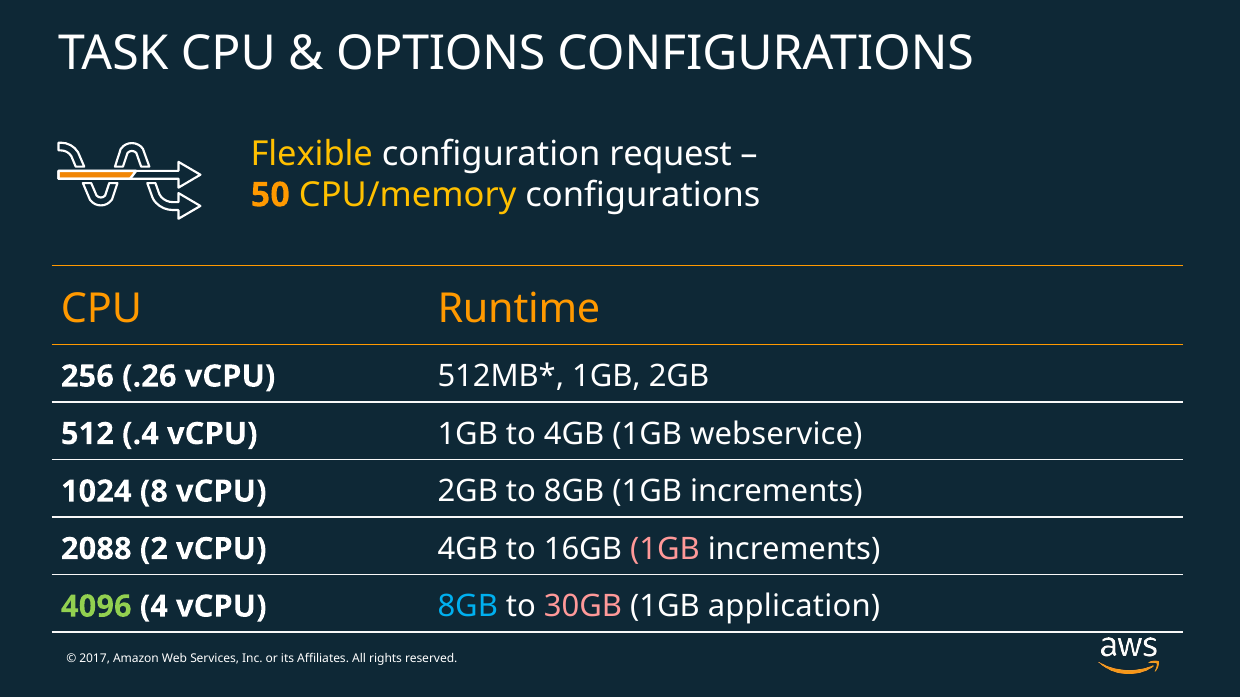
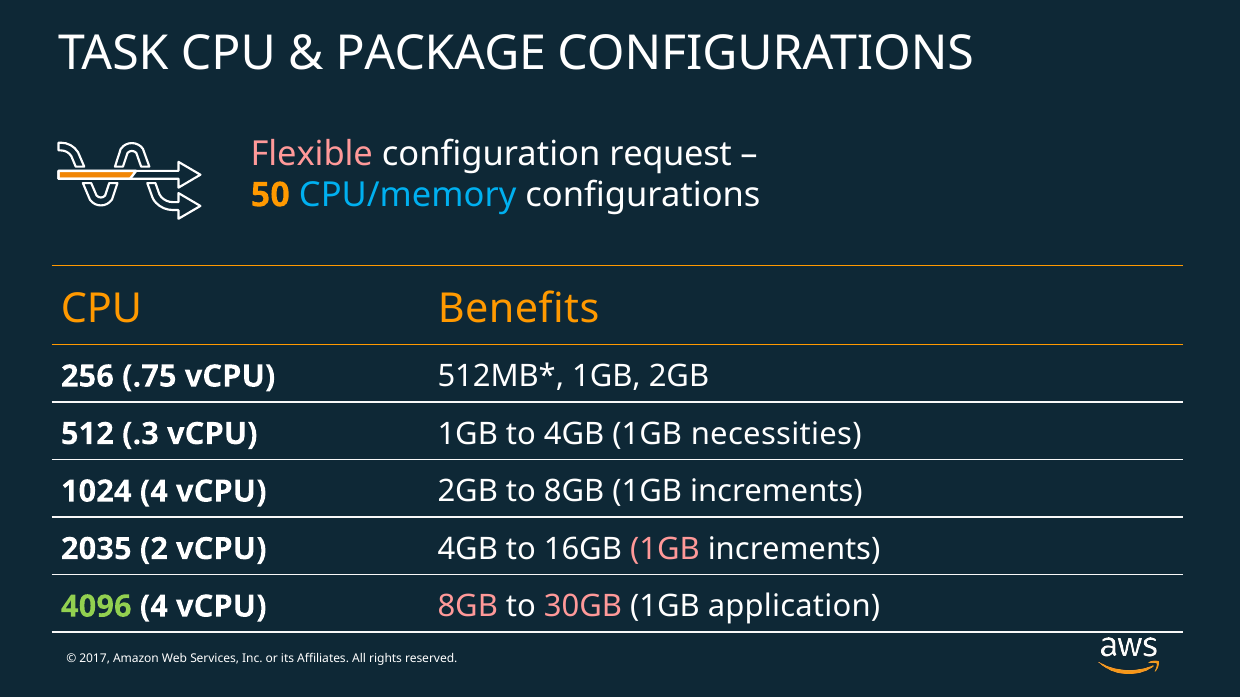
OPTIONS: OPTIONS -> PACKAGE
Flexible colour: yellow -> pink
CPU/memory colour: yellow -> light blue
Runtime: Runtime -> Benefits
.26: .26 -> .75
.4: .4 -> .3
webservice: webservice -> necessities
1024 8: 8 -> 4
2088: 2088 -> 2035
8GB at (468, 607) colour: light blue -> pink
